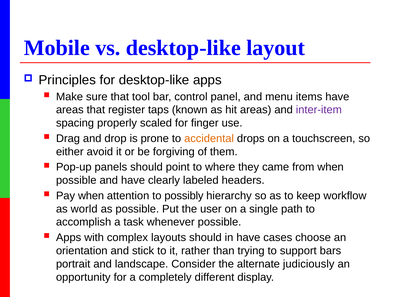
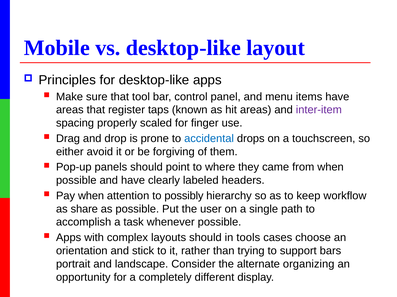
accidental colour: orange -> blue
world: world -> share
in have: have -> tools
judiciously: judiciously -> organizing
